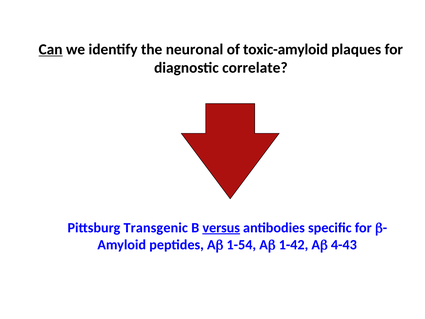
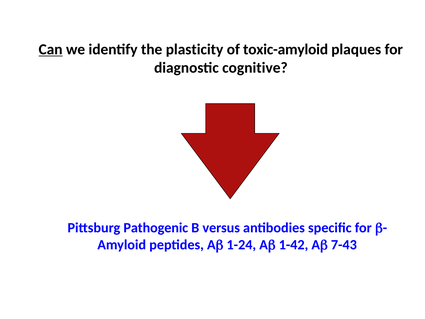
neuronal: neuronal -> plasticity
correlate: correlate -> cognitive
Transgenic: Transgenic -> Pathogenic
versus underline: present -> none
1-54: 1-54 -> 1-24
4-43: 4-43 -> 7-43
